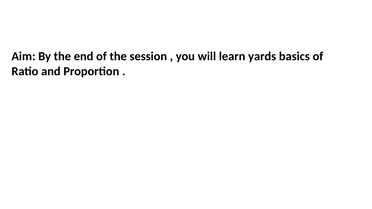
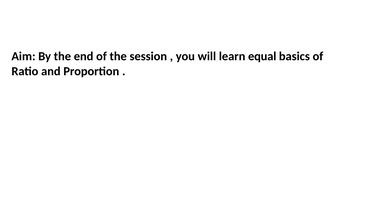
yards: yards -> equal
